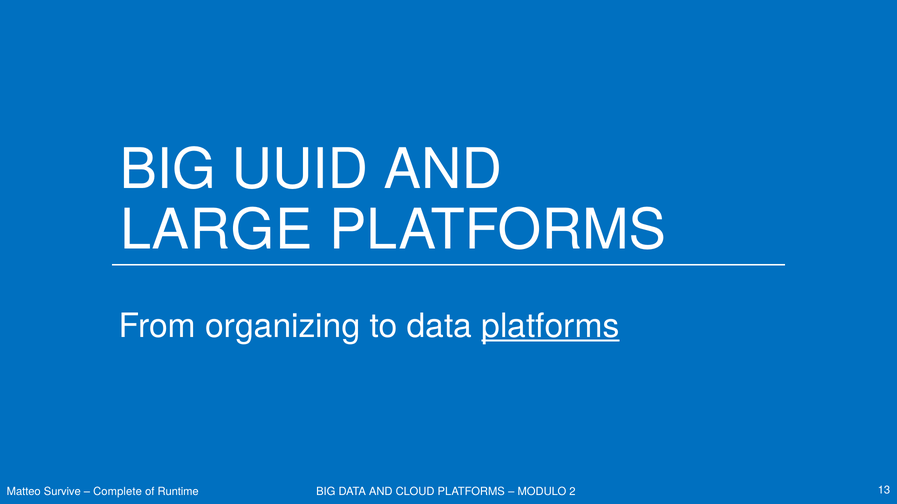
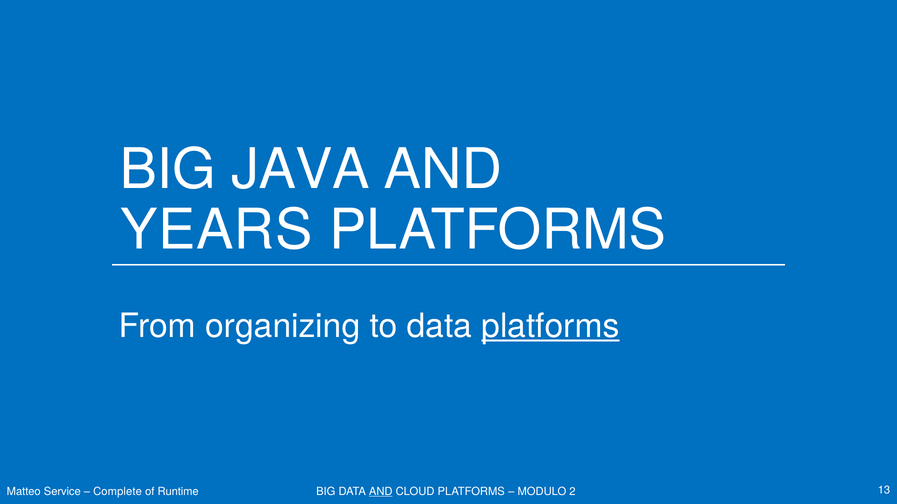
UUID: UUID -> JAVA
LARGE: LARGE -> YEARS
Survive: Survive -> Service
AND at (381, 492) underline: none -> present
